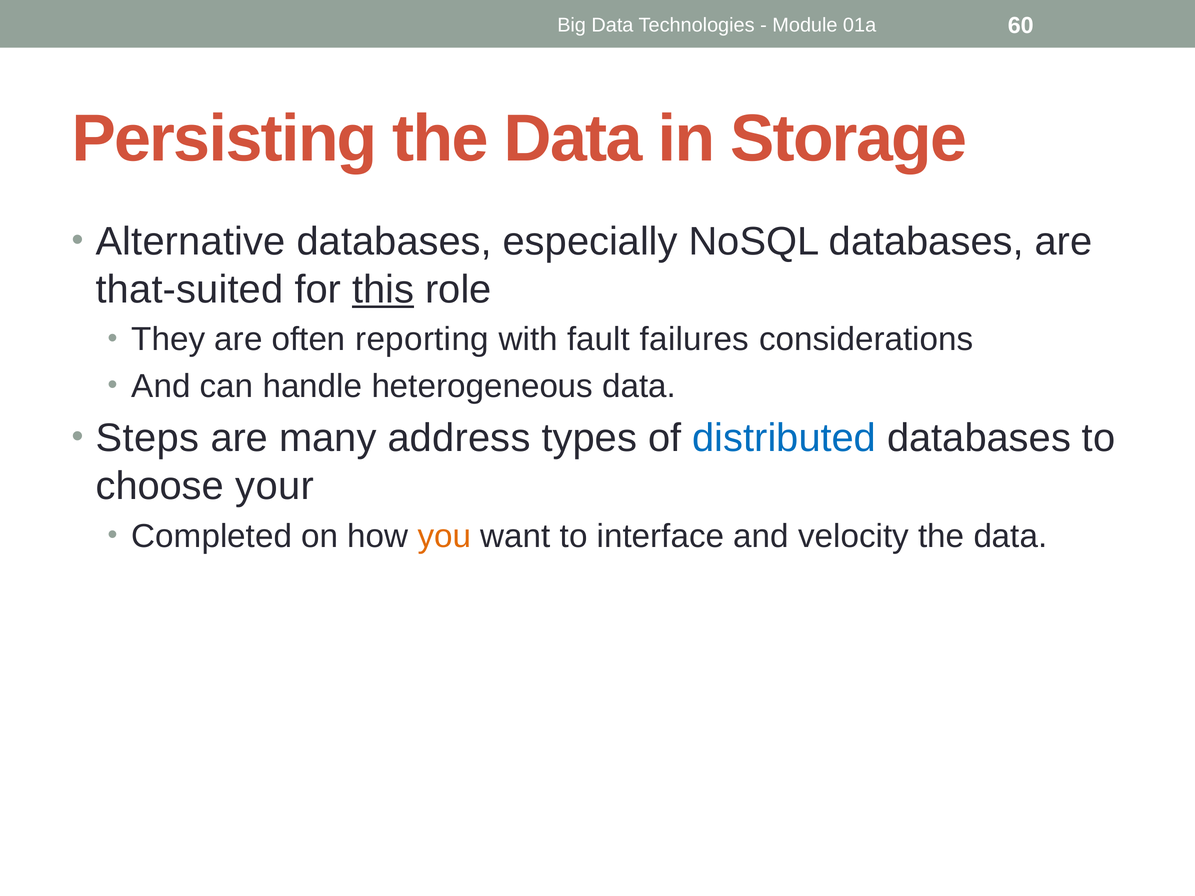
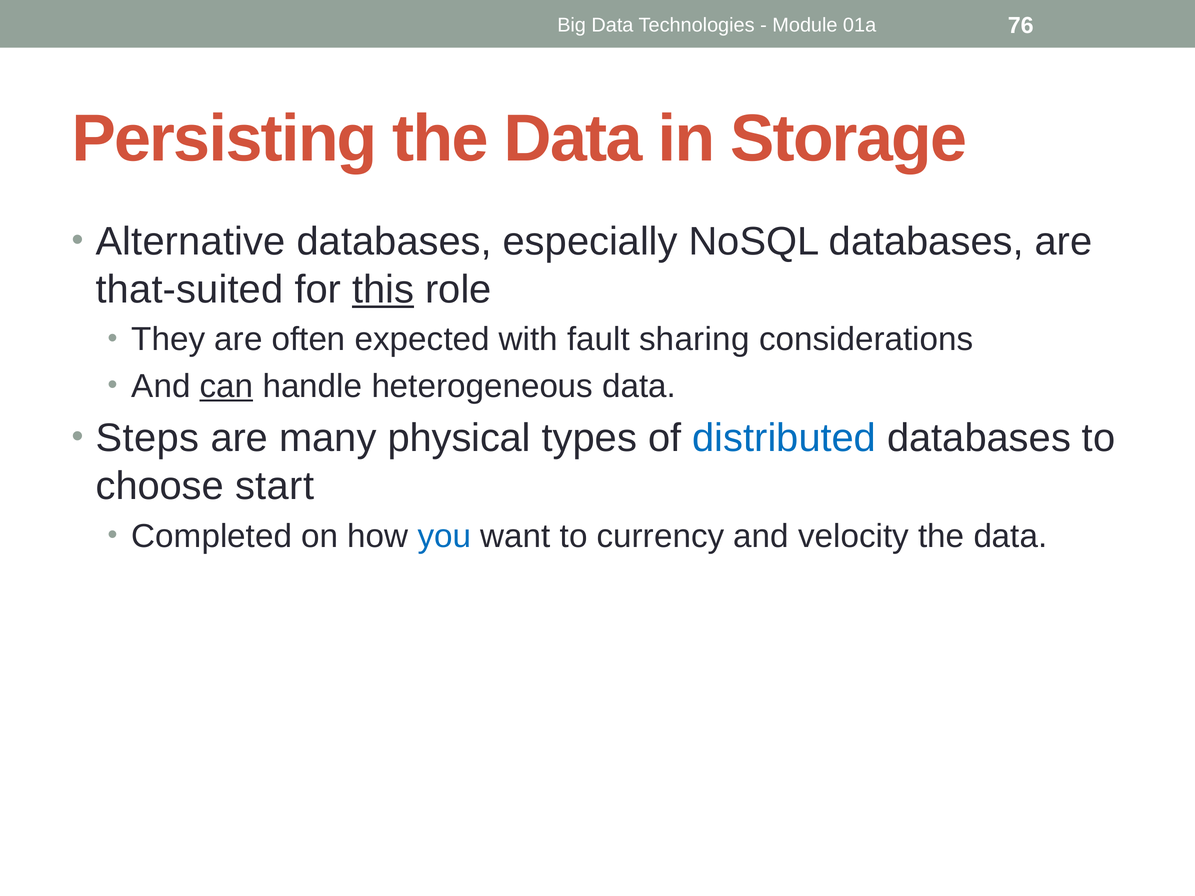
60: 60 -> 76
reporting: reporting -> expected
failures: failures -> sharing
can underline: none -> present
address: address -> physical
your: your -> start
you colour: orange -> blue
interface: interface -> currency
